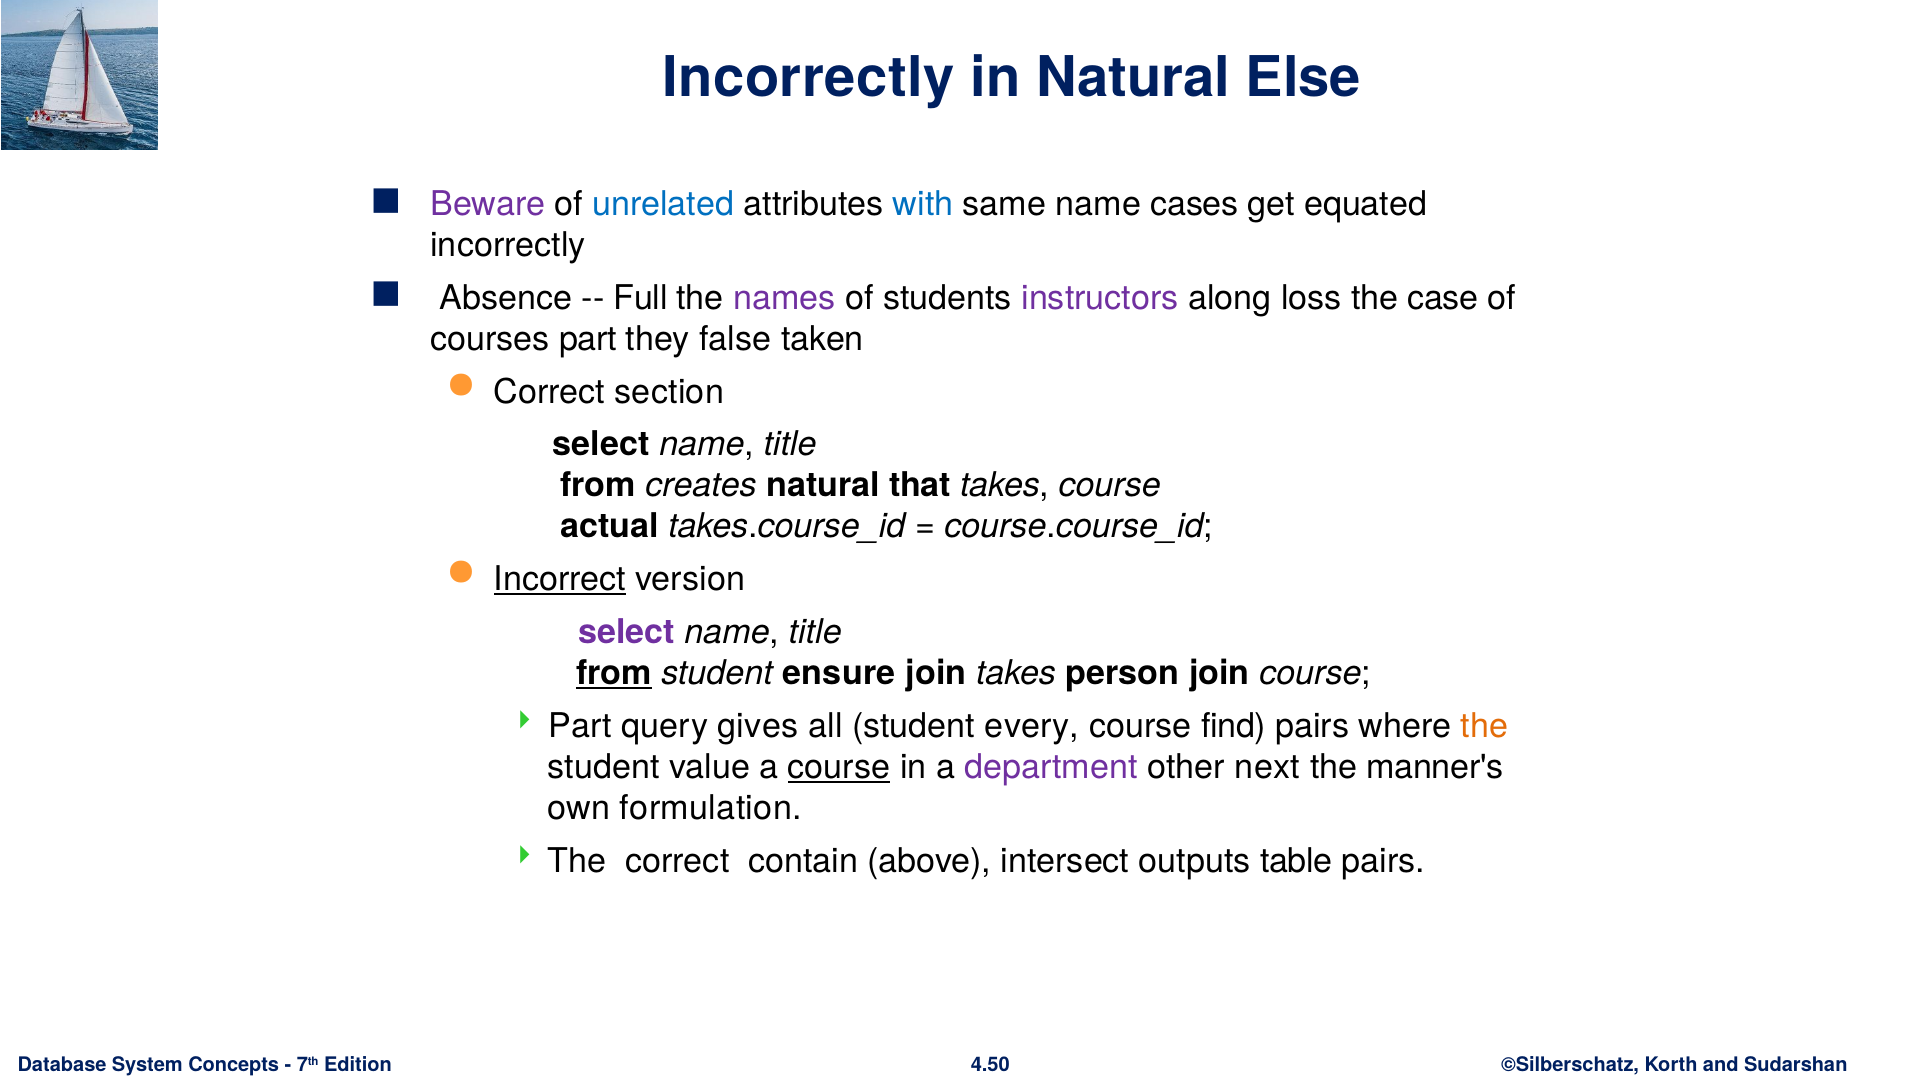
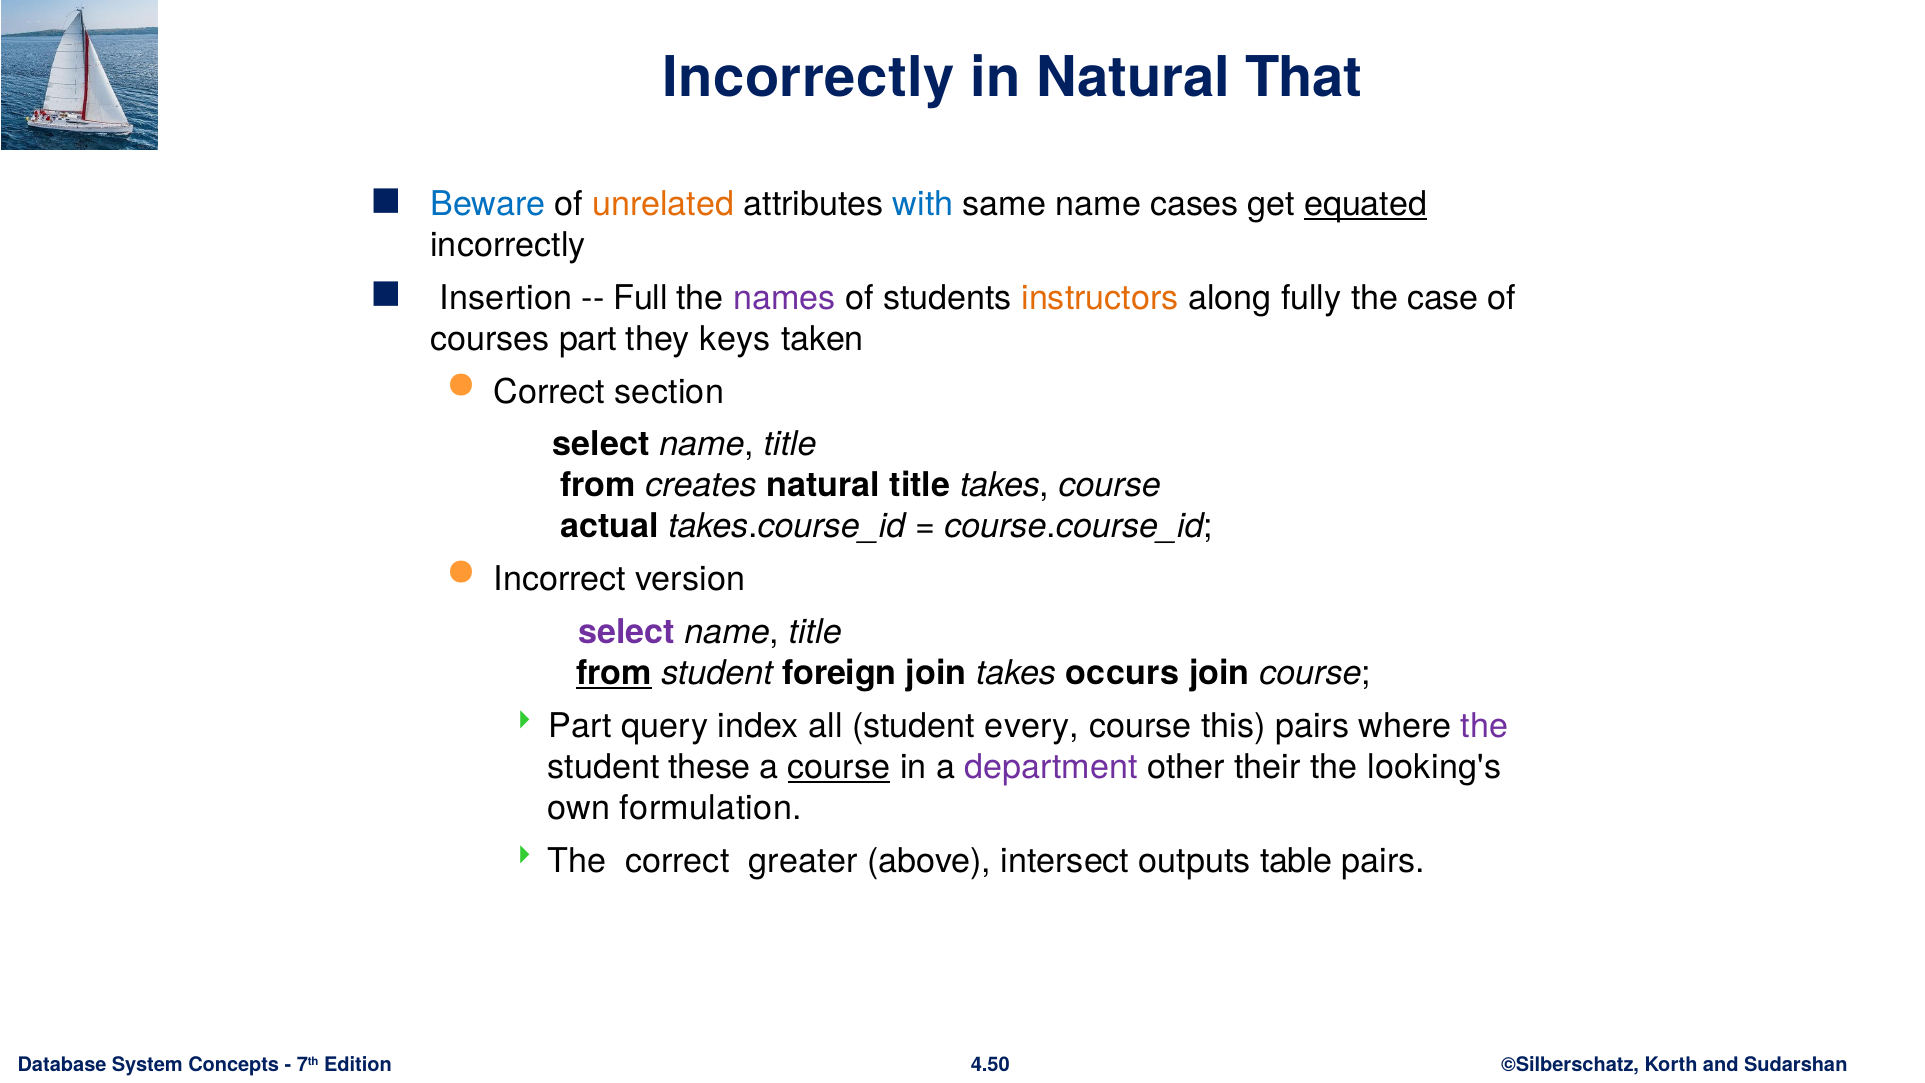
Else: Else -> That
Beware colour: purple -> blue
unrelated colour: blue -> orange
equated underline: none -> present
Absence: Absence -> Insertion
instructors colour: purple -> orange
loss: loss -> fully
false: false -> keys
natural that: that -> title
Incorrect underline: present -> none
ensure: ensure -> foreign
person: person -> occurs
gives: gives -> index
find: find -> this
the at (1485, 726) colour: orange -> purple
value: value -> these
next: next -> their
manner's: manner's -> looking's
contain: contain -> greater
